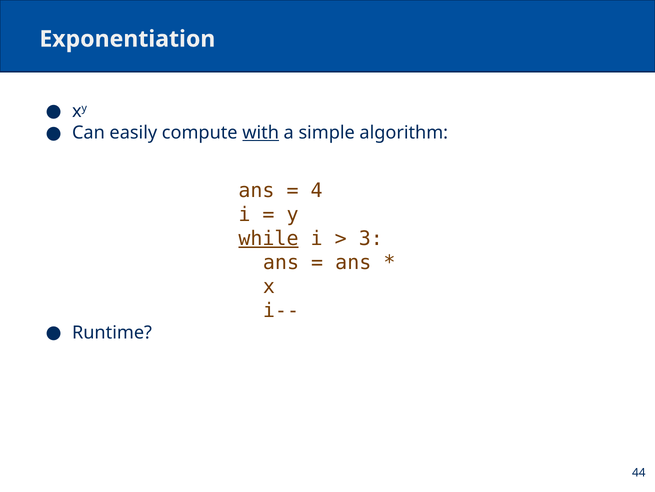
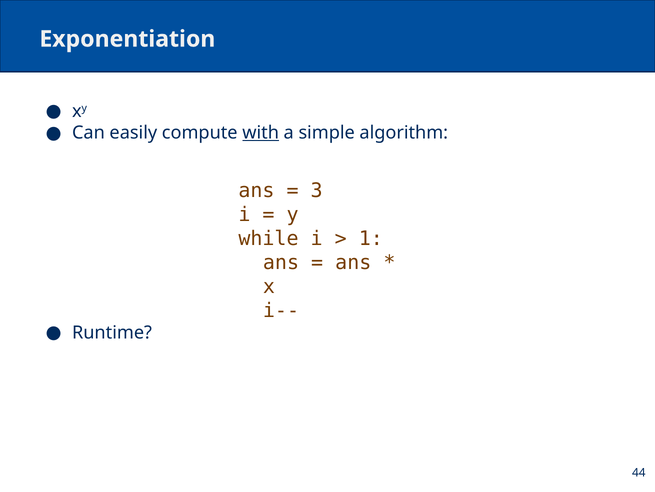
4: 4 -> 3
while underline: present -> none
3: 3 -> 1
